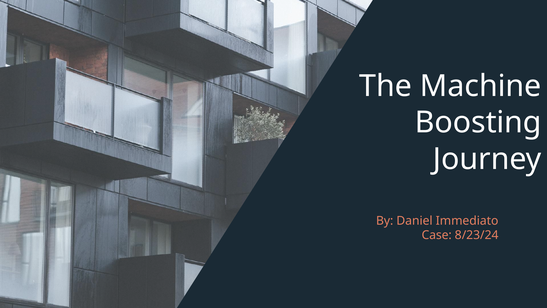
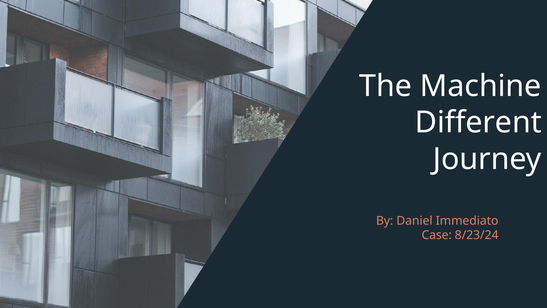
Boosting: Boosting -> Different
